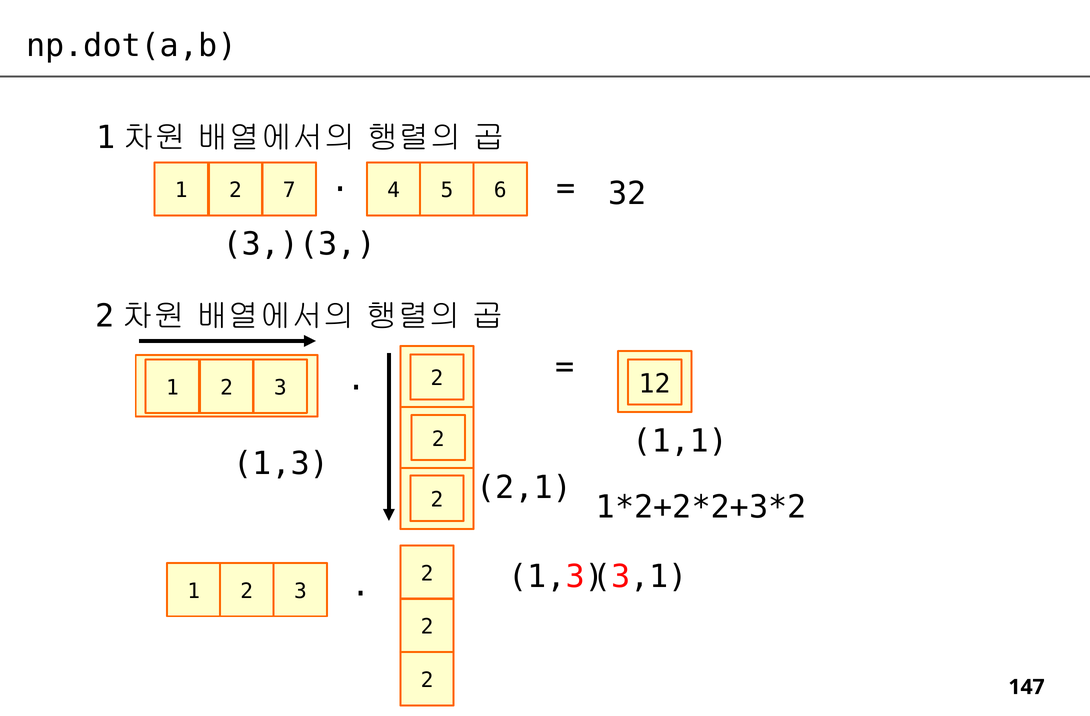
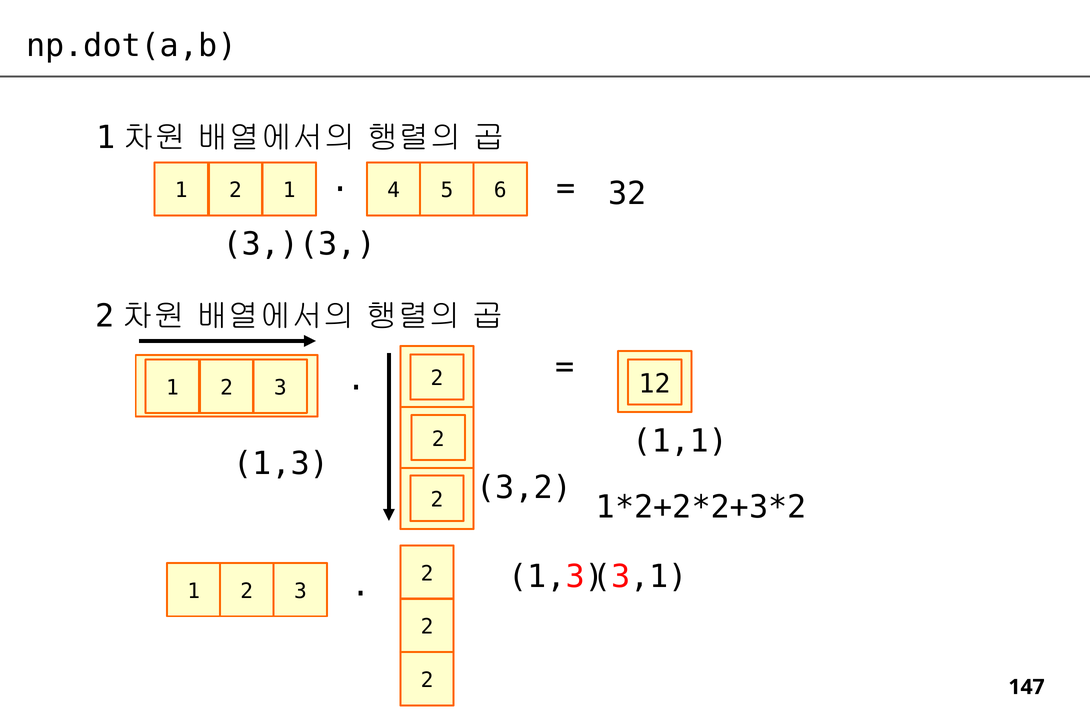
1 2 7: 7 -> 1
2,1: 2,1 -> 3,2
